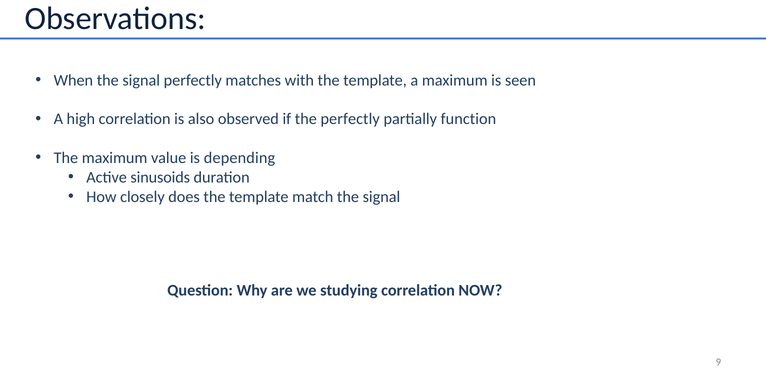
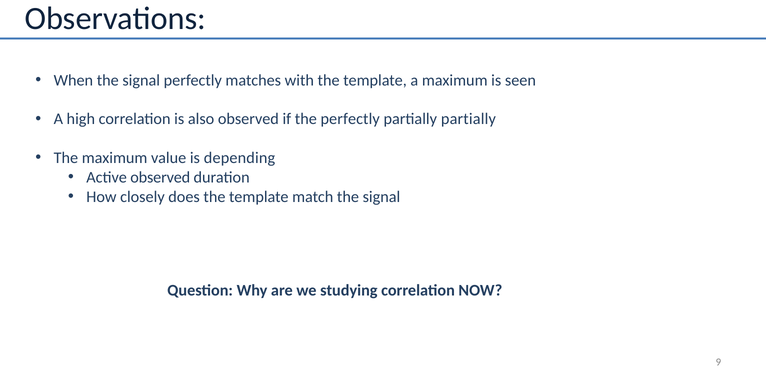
partially function: function -> partially
Active sinusoids: sinusoids -> observed
